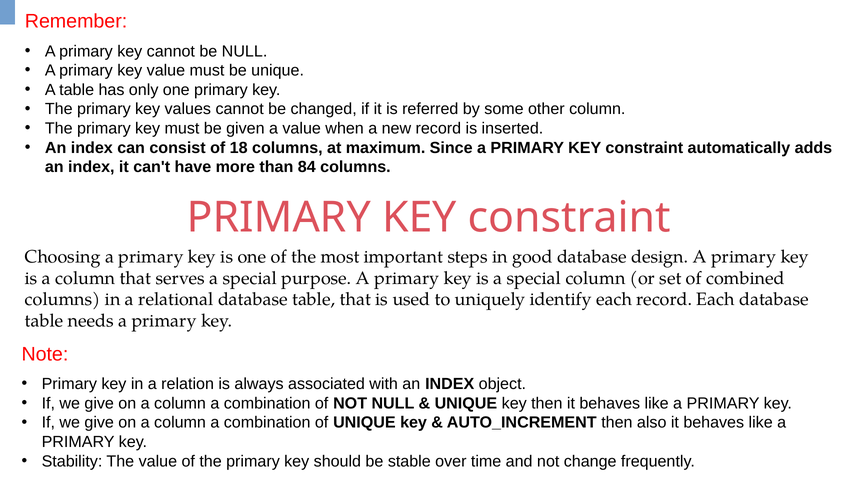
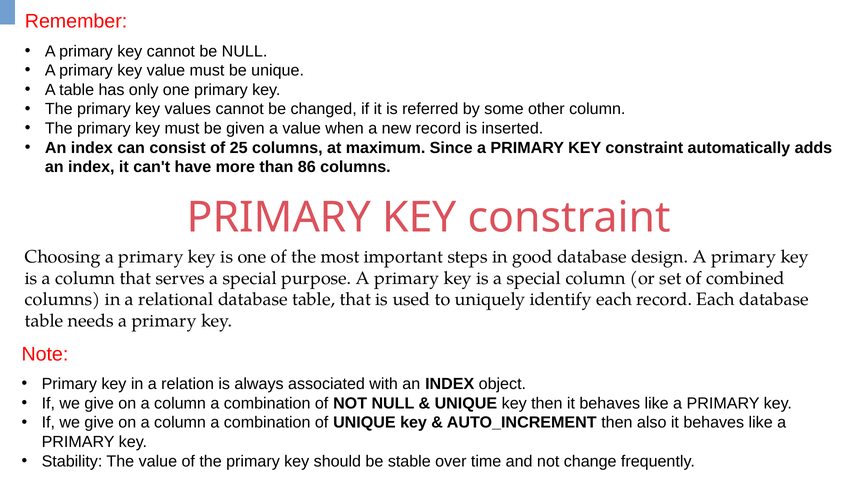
18: 18 -> 25
84: 84 -> 86
